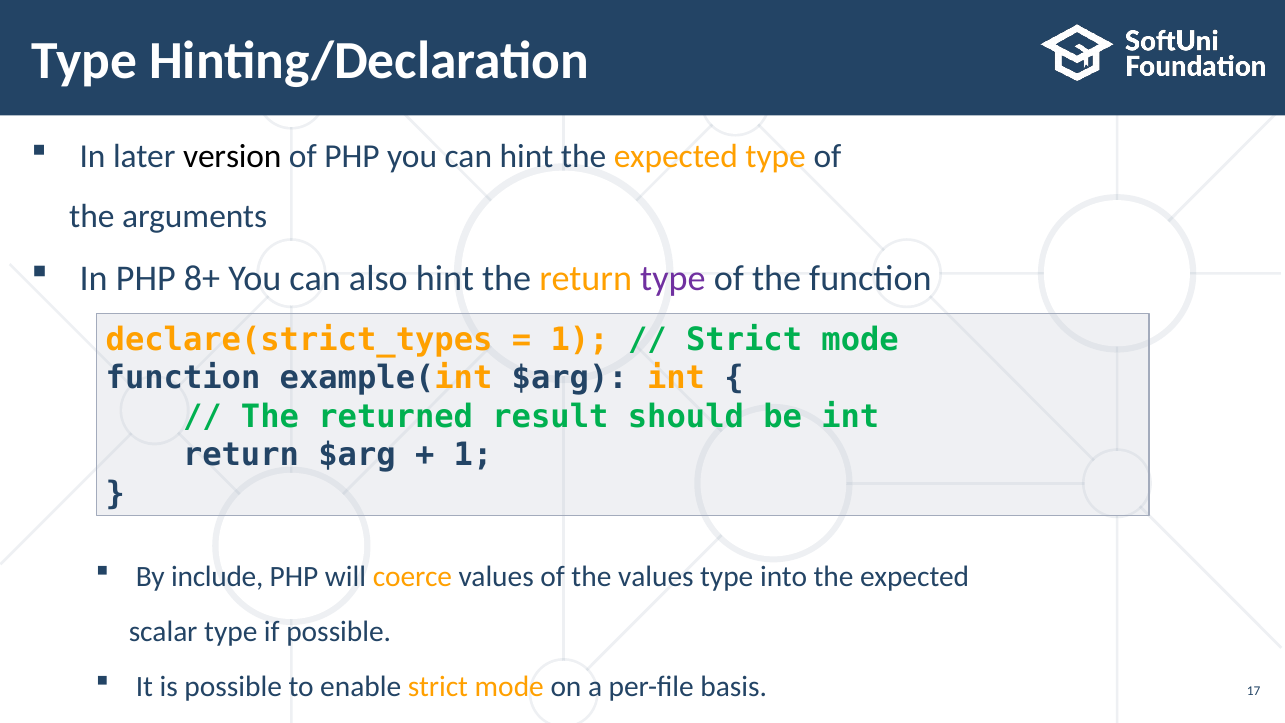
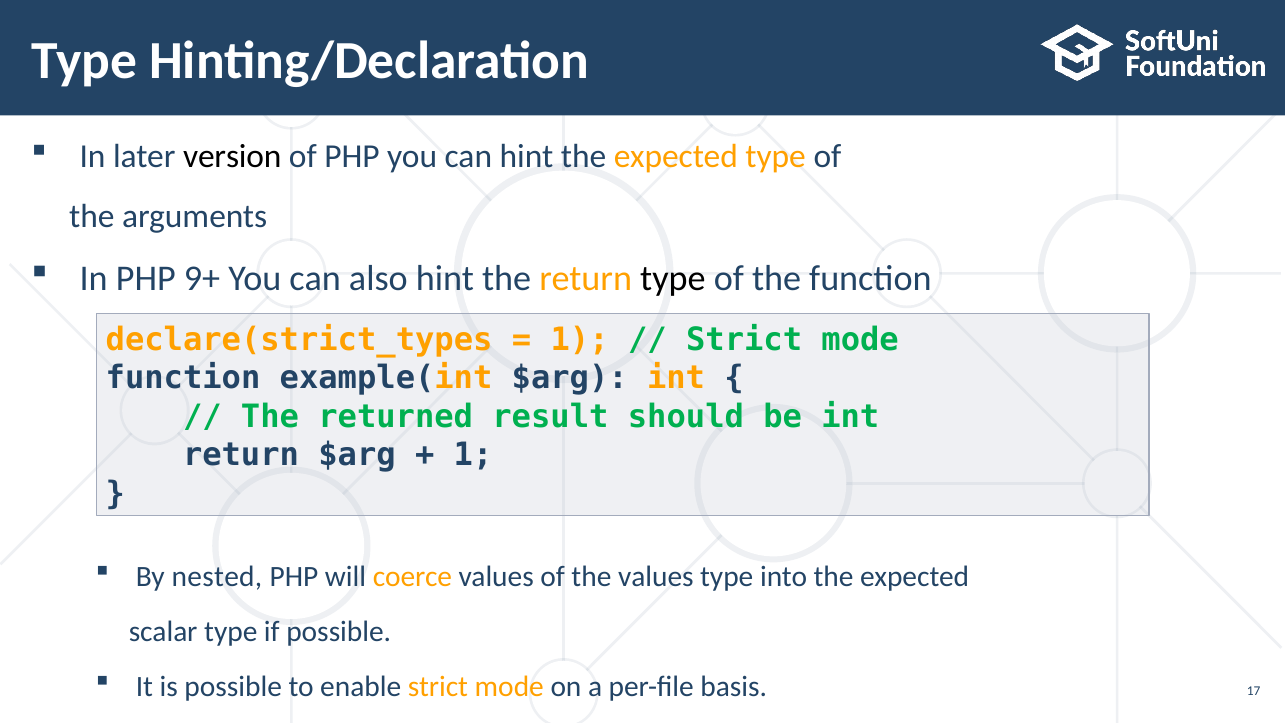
8+: 8+ -> 9+
type at (673, 279) colour: purple -> black
include: include -> nested
